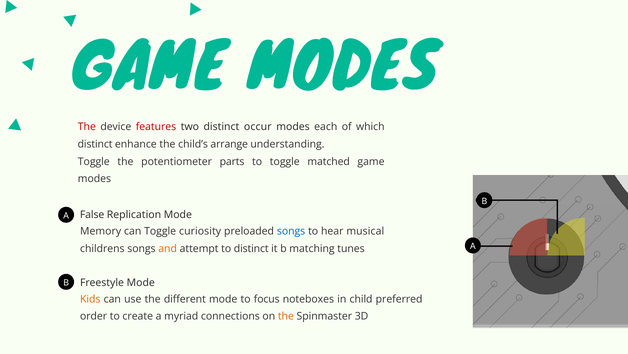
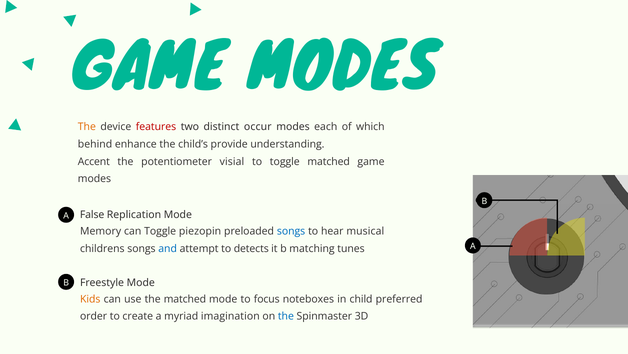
The at (87, 127) colour: red -> orange
distinct at (95, 144): distinct -> behind
arrange: arrange -> provide
Toggle at (94, 161): Toggle -> Accent
parts: parts -> visial
curiosity: curiosity -> piezopin
and colour: orange -> blue
to distinct: distinct -> detects
the different: different -> matched
connections: connections -> imagination
the at (286, 316) colour: orange -> blue
